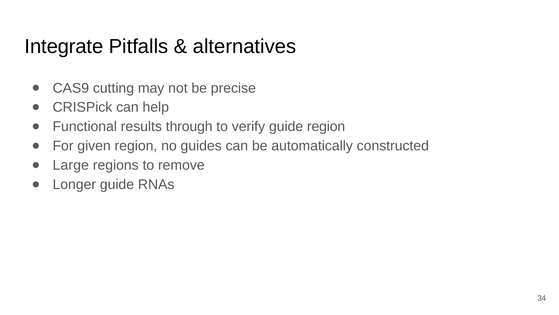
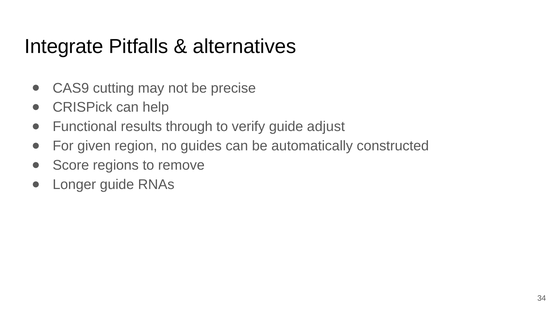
guide region: region -> adjust
Large: Large -> Score
